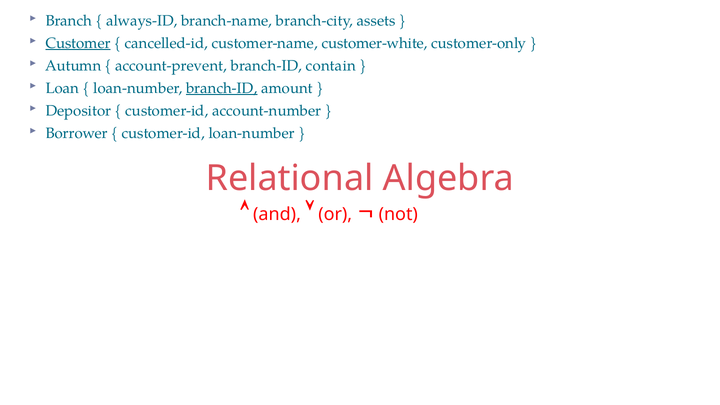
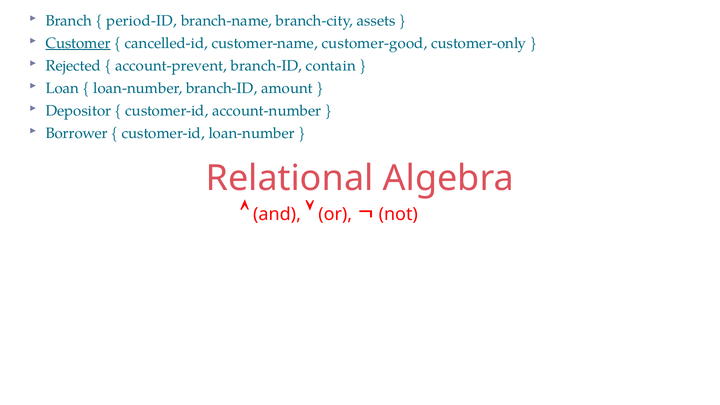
always-ID: always-ID -> period-ID
customer-white: customer-white -> customer-good
Autumn: Autumn -> Rejected
branch-ID at (222, 88) underline: present -> none
